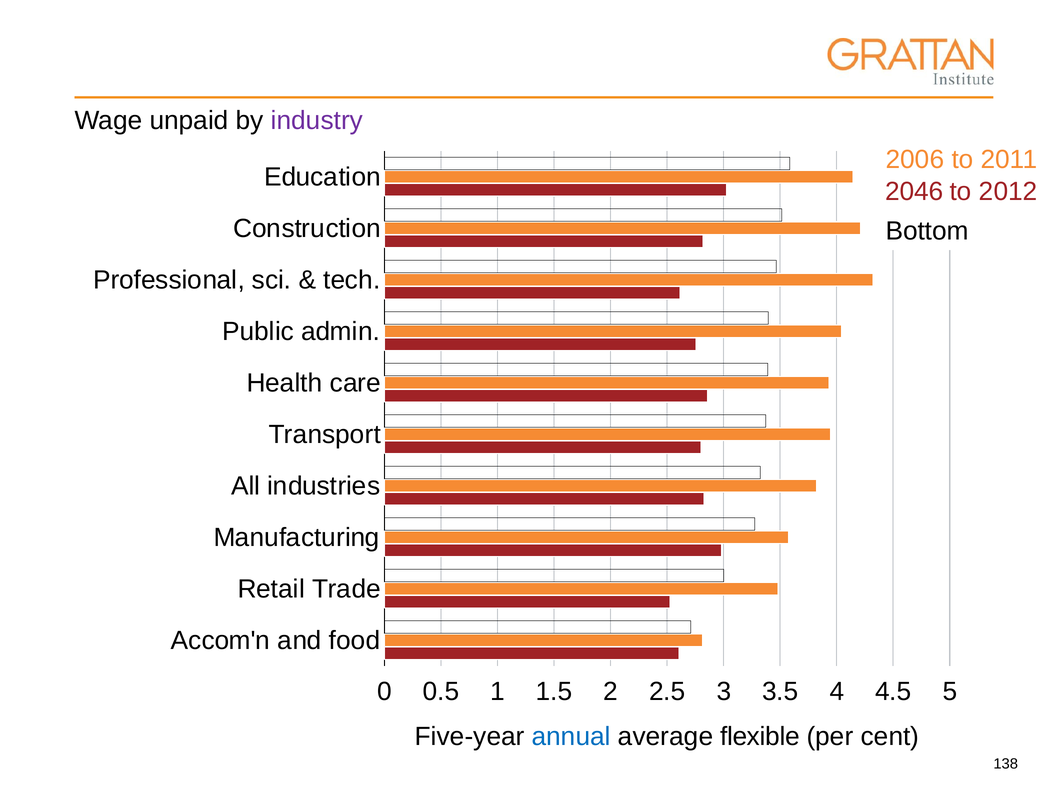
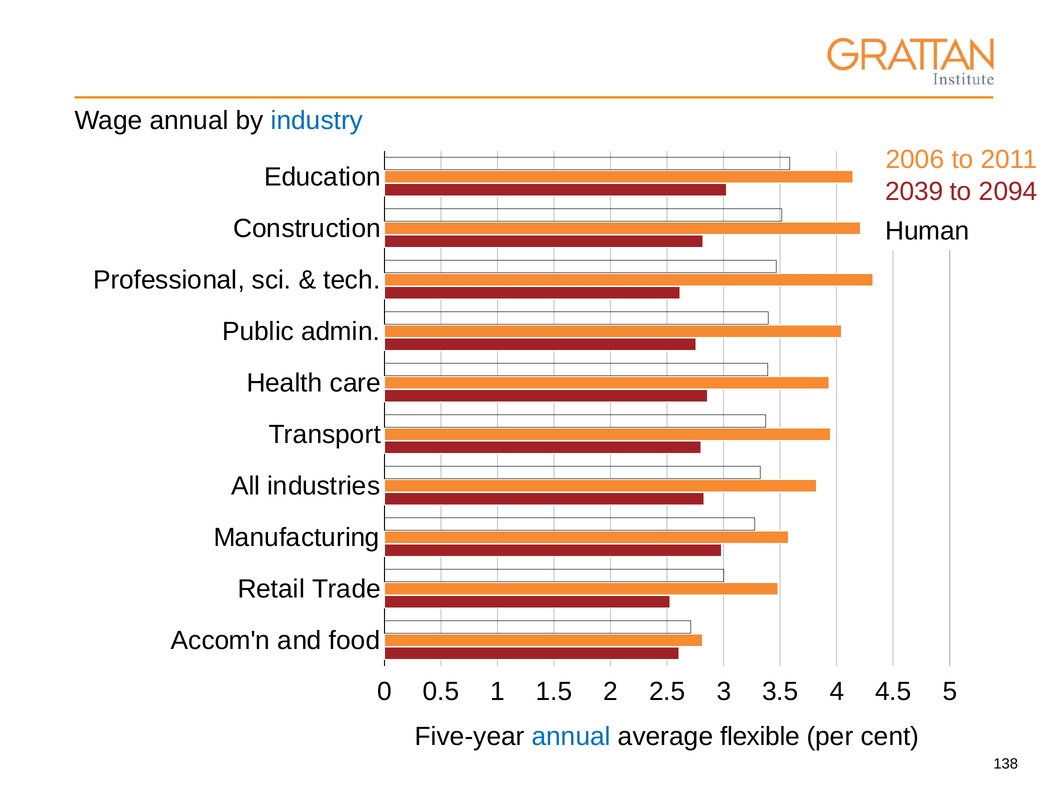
Wage unpaid: unpaid -> annual
industry colour: purple -> blue
2046: 2046 -> 2039
2012: 2012 -> 2094
Bottom: Bottom -> Human
